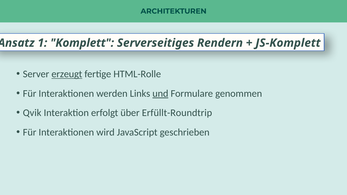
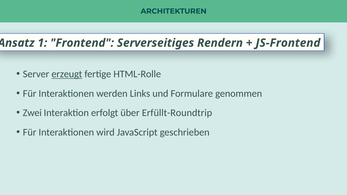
Komplett: Komplett -> Frontend
JS-Komplett: JS-Komplett -> JS-Frontend
und underline: present -> none
Qvik: Qvik -> Zwei
